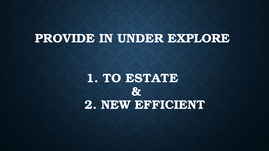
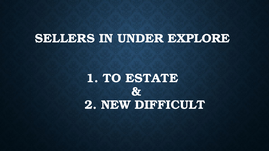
PROVIDE: PROVIDE -> SELLERS
EFFICIENT: EFFICIENT -> DIFFICULT
